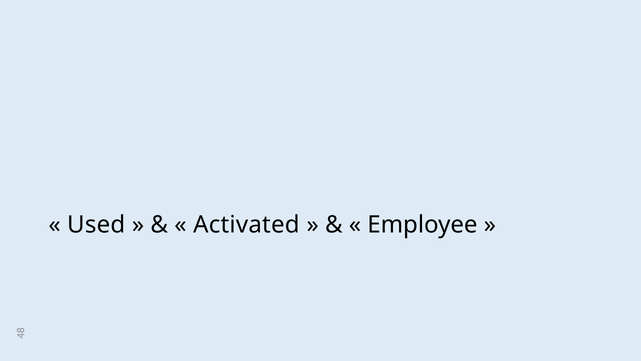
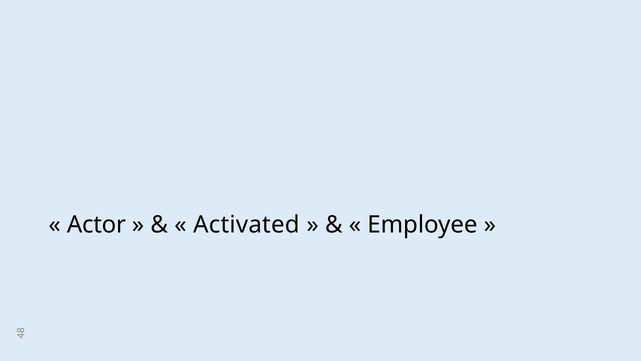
Used: Used -> Actor
